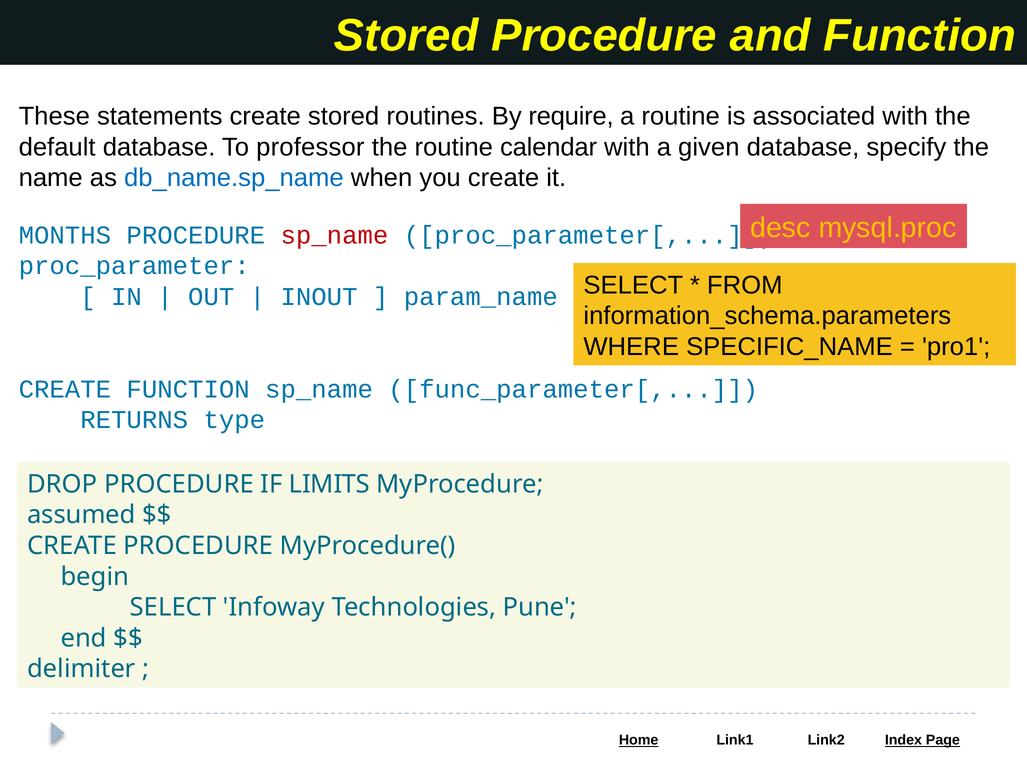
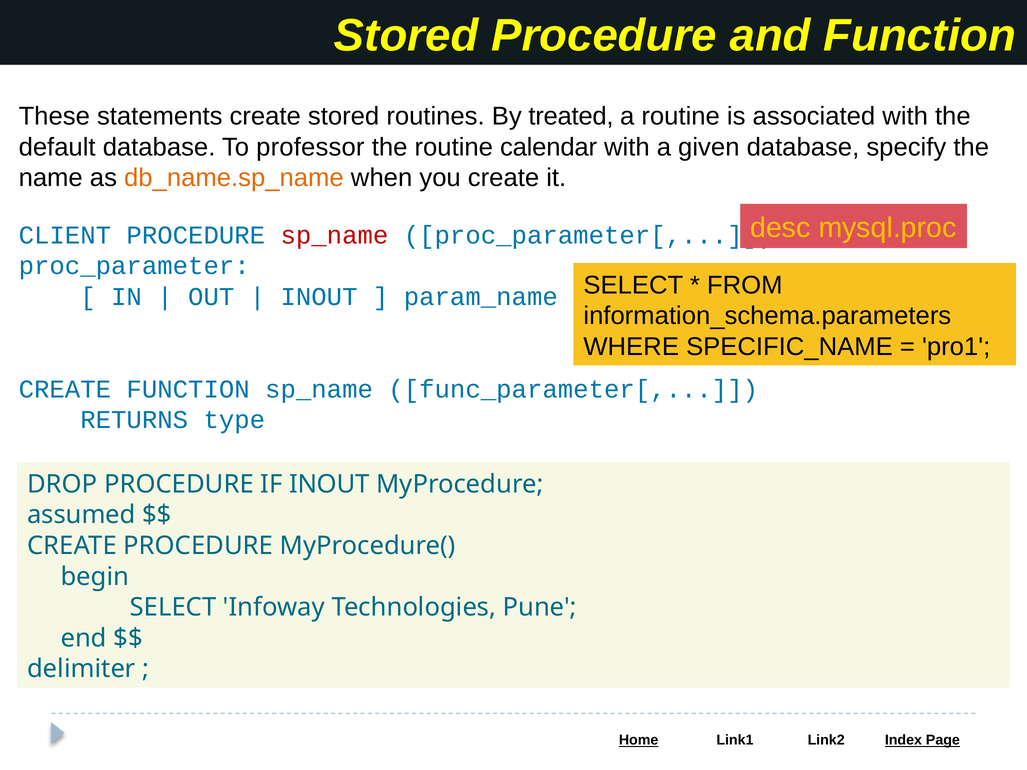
require: require -> treated
db_name.sp_name colour: blue -> orange
MONTHS: MONTHS -> CLIENT
IF LIMITS: LIMITS -> INOUT
